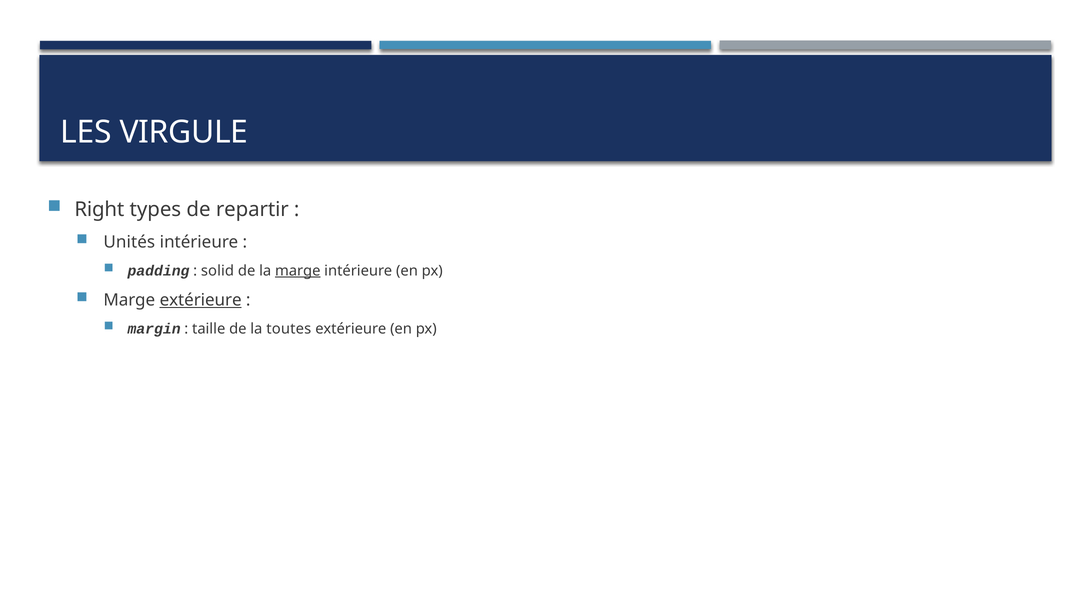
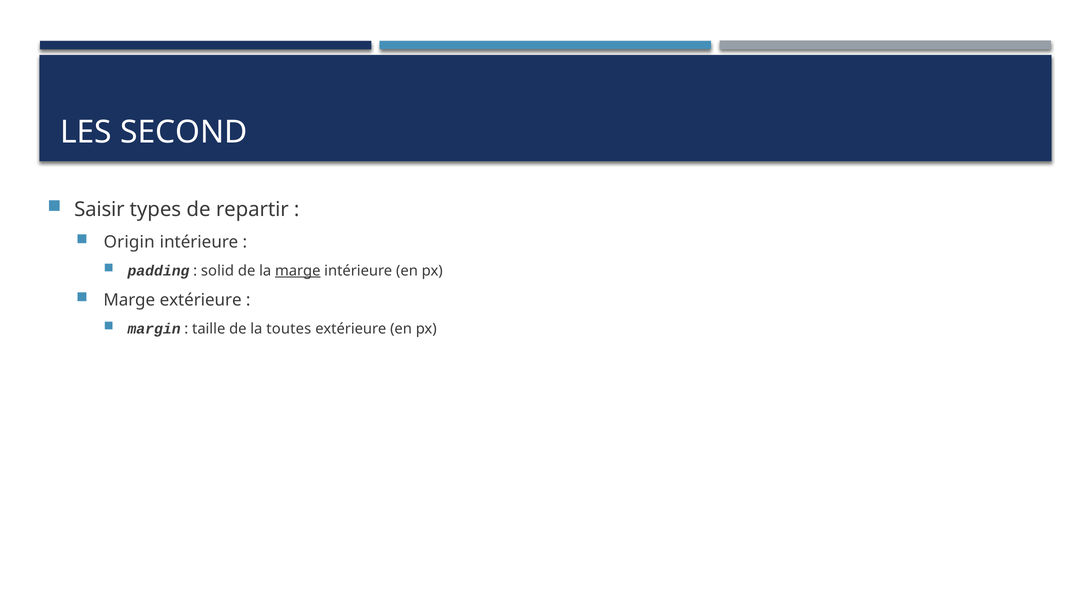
VIRGULE: VIRGULE -> SECOND
Right: Right -> Saisir
Unités: Unités -> Origin
extérieure at (201, 300) underline: present -> none
